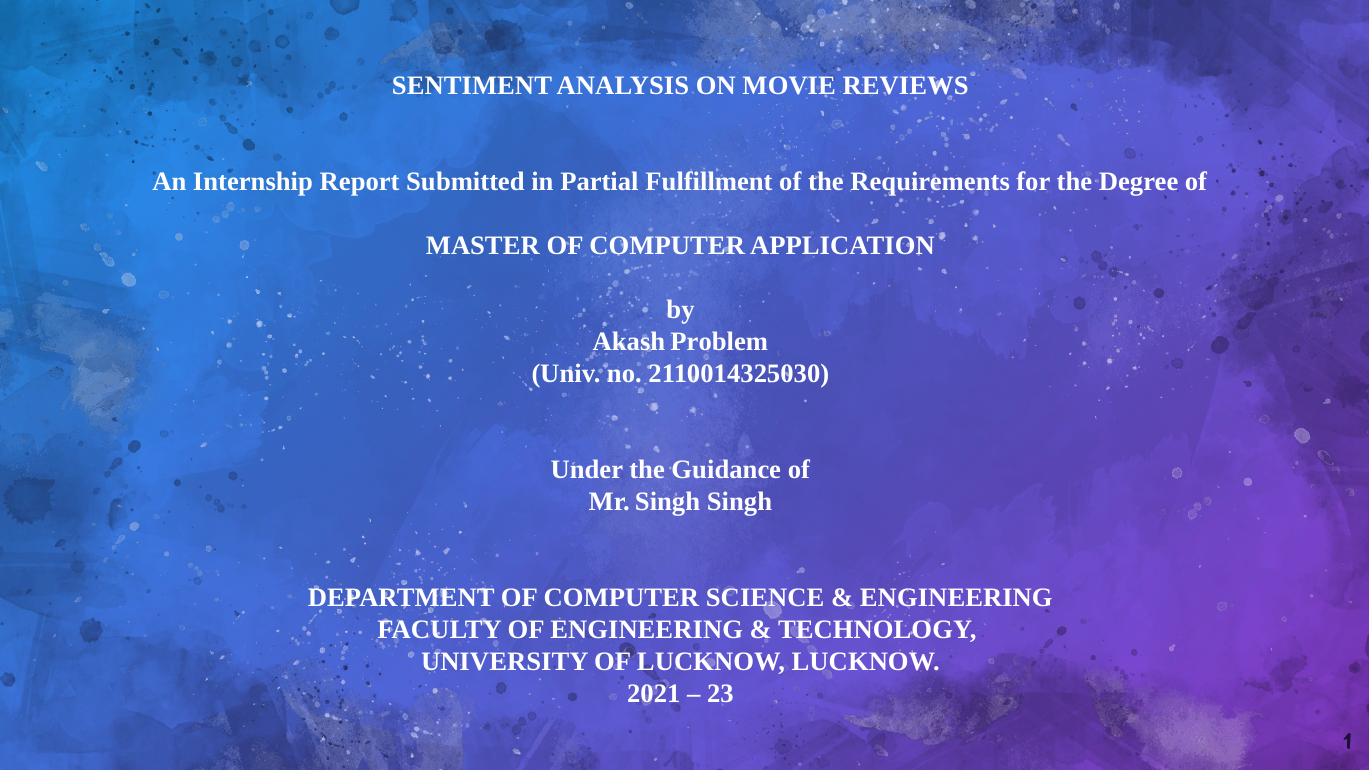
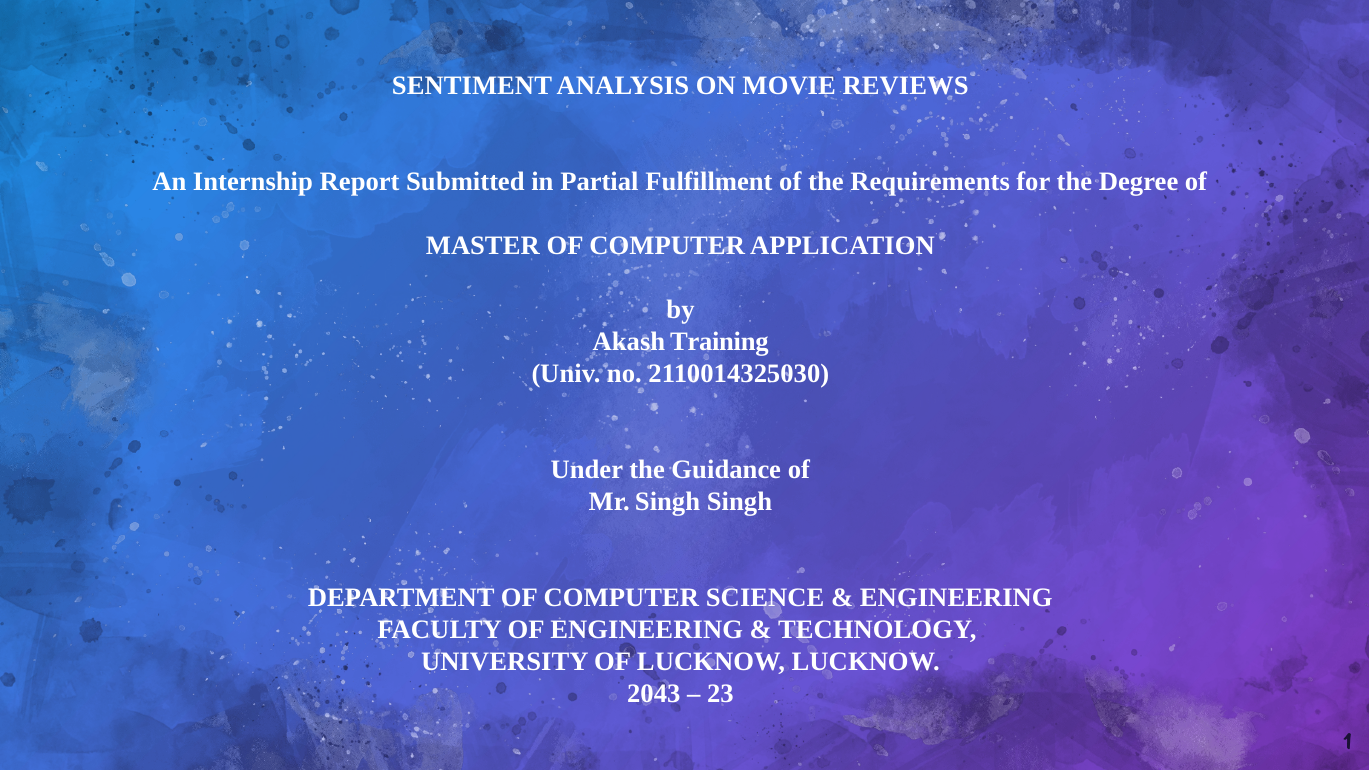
Problem: Problem -> Training
2021: 2021 -> 2043
